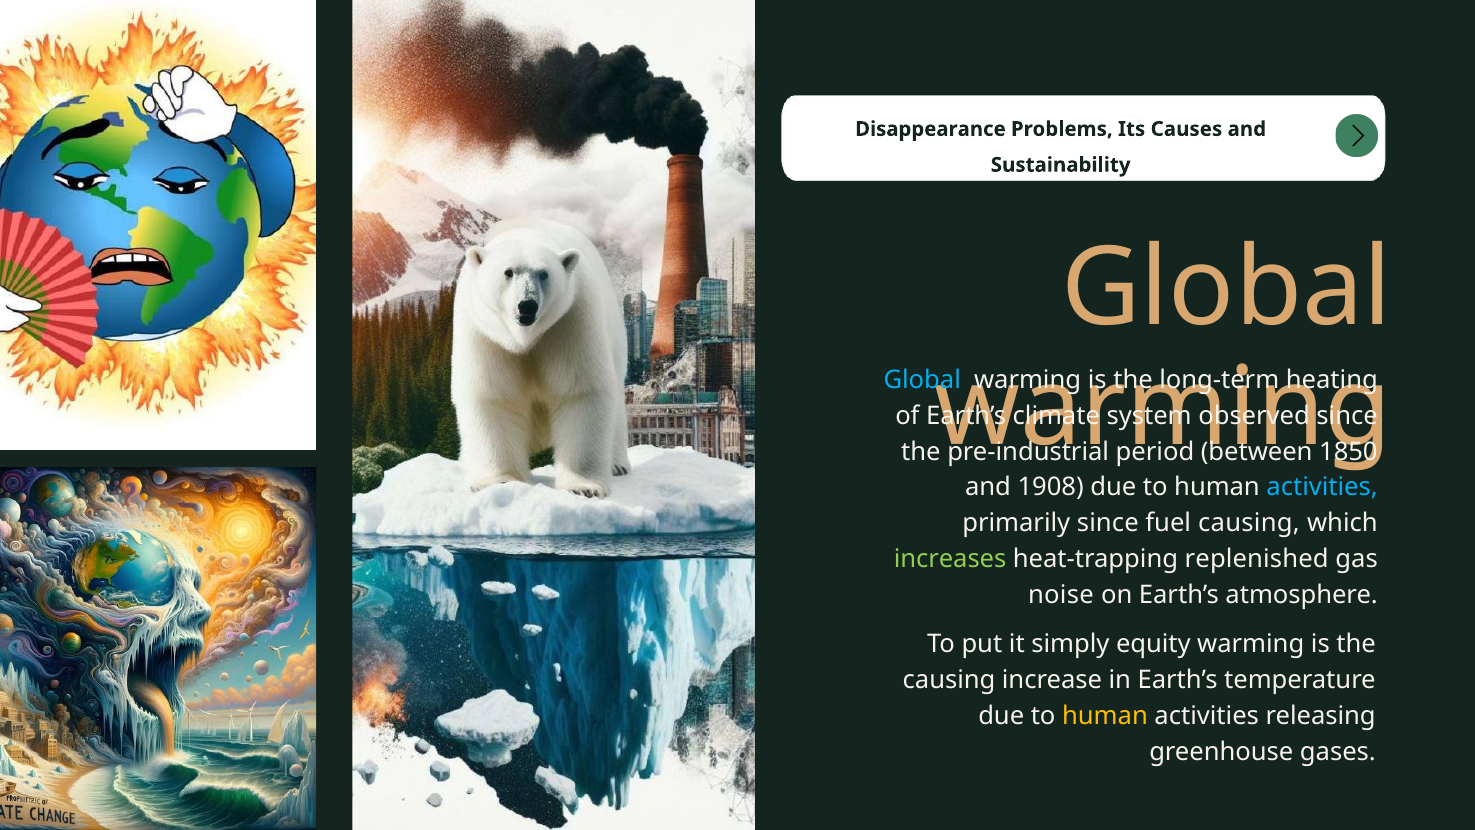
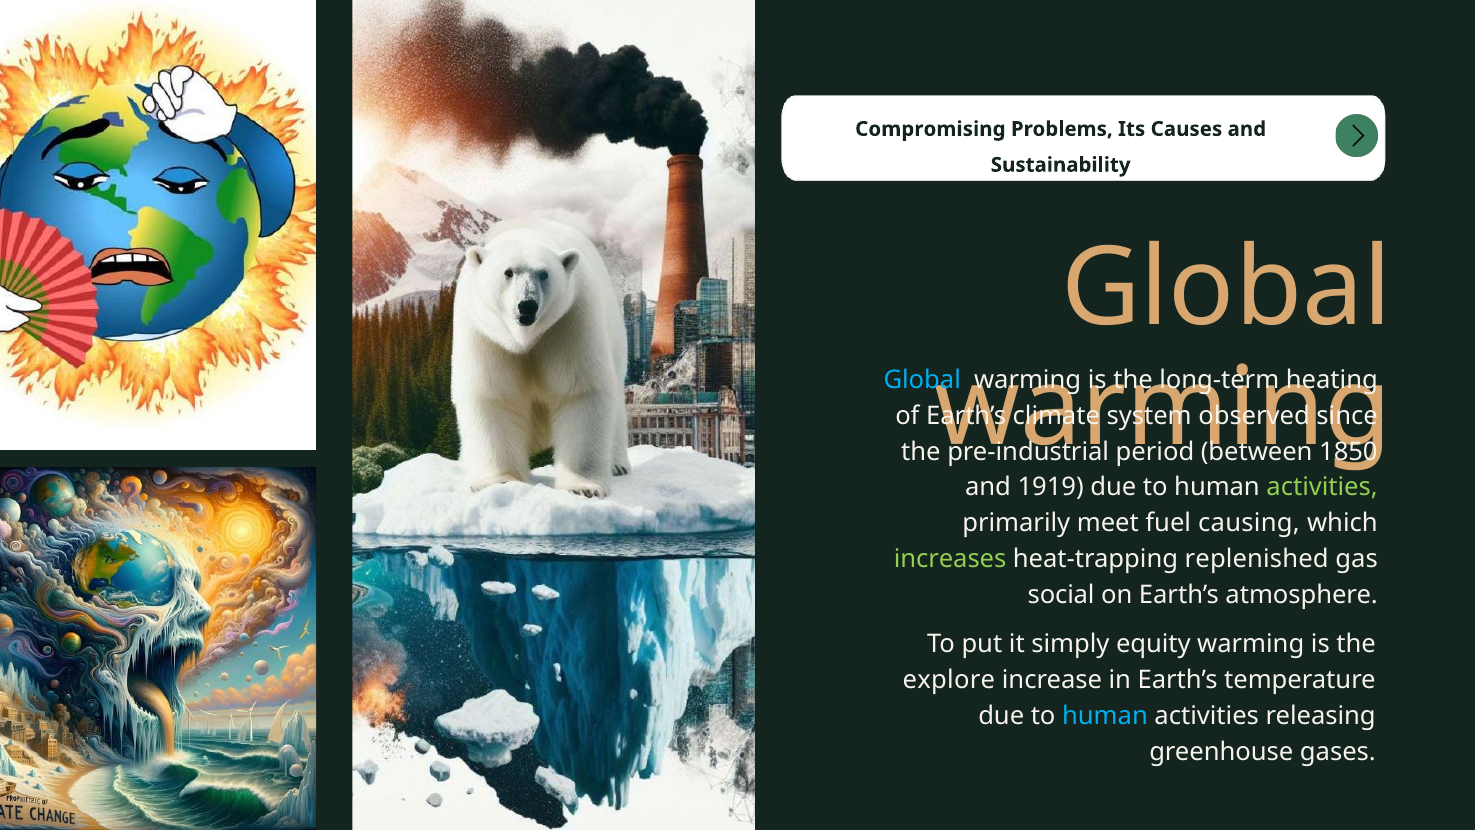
Disappearance: Disappearance -> Compromising
1908: 1908 -> 1919
activities at (1322, 487) colour: light blue -> light green
primarily since: since -> meet
noise: noise -> social
causing at (949, 680): causing -> explore
human at (1105, 716) colour: yellow -> light blue
